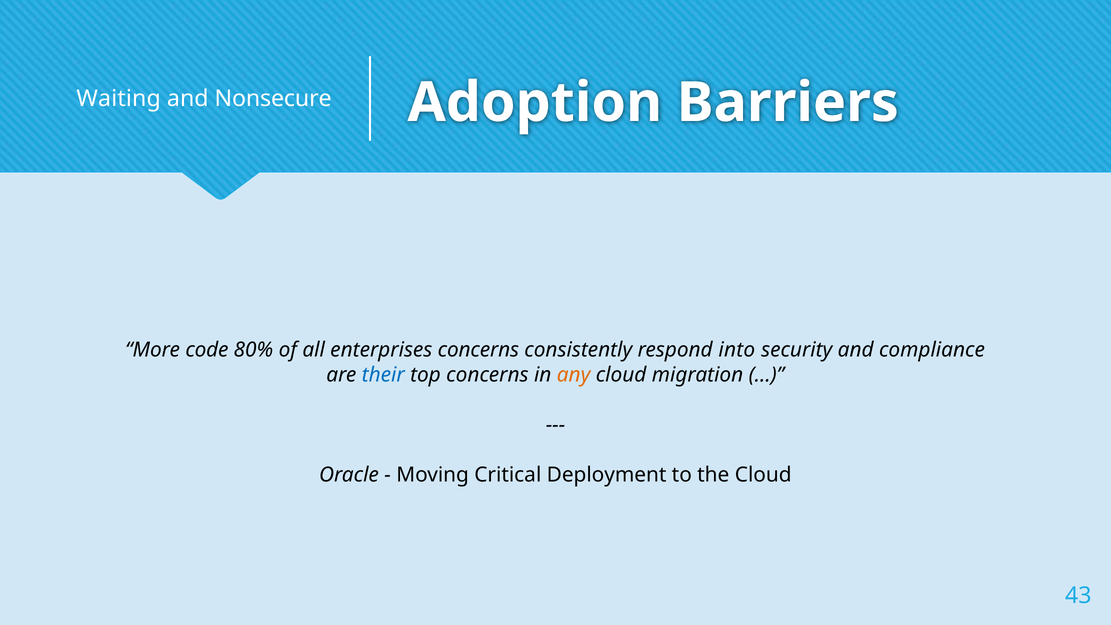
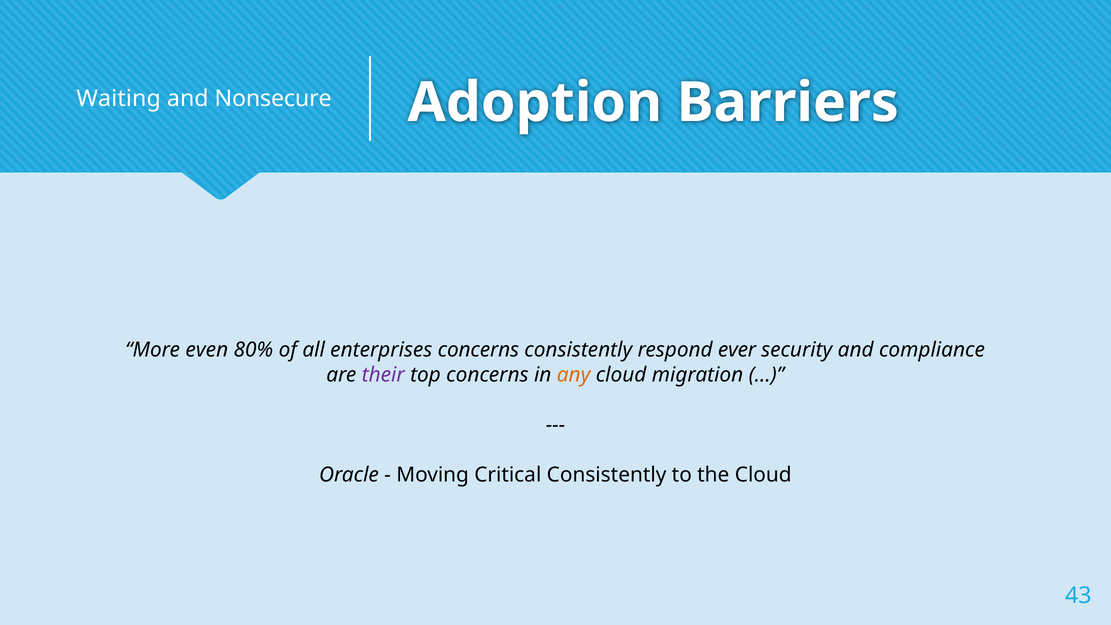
code: code -> even
into: into -> ever
their colour: blue -> purple
Critical Deployment: Deployment -> Consistently
